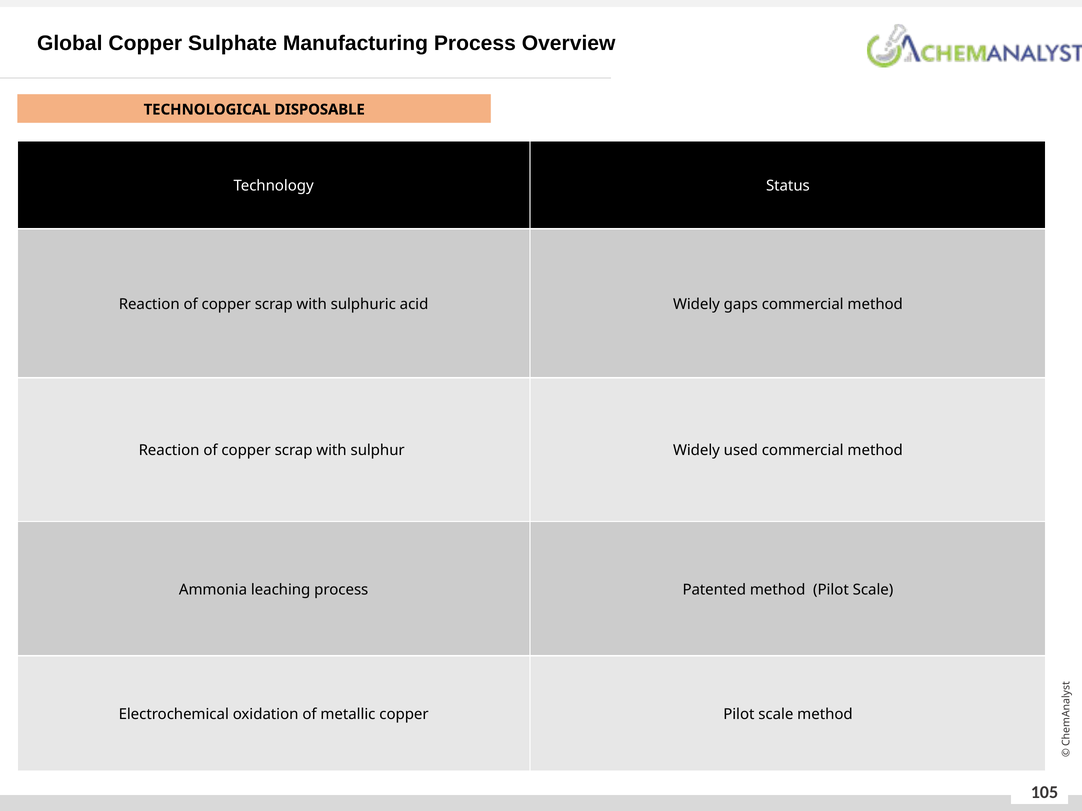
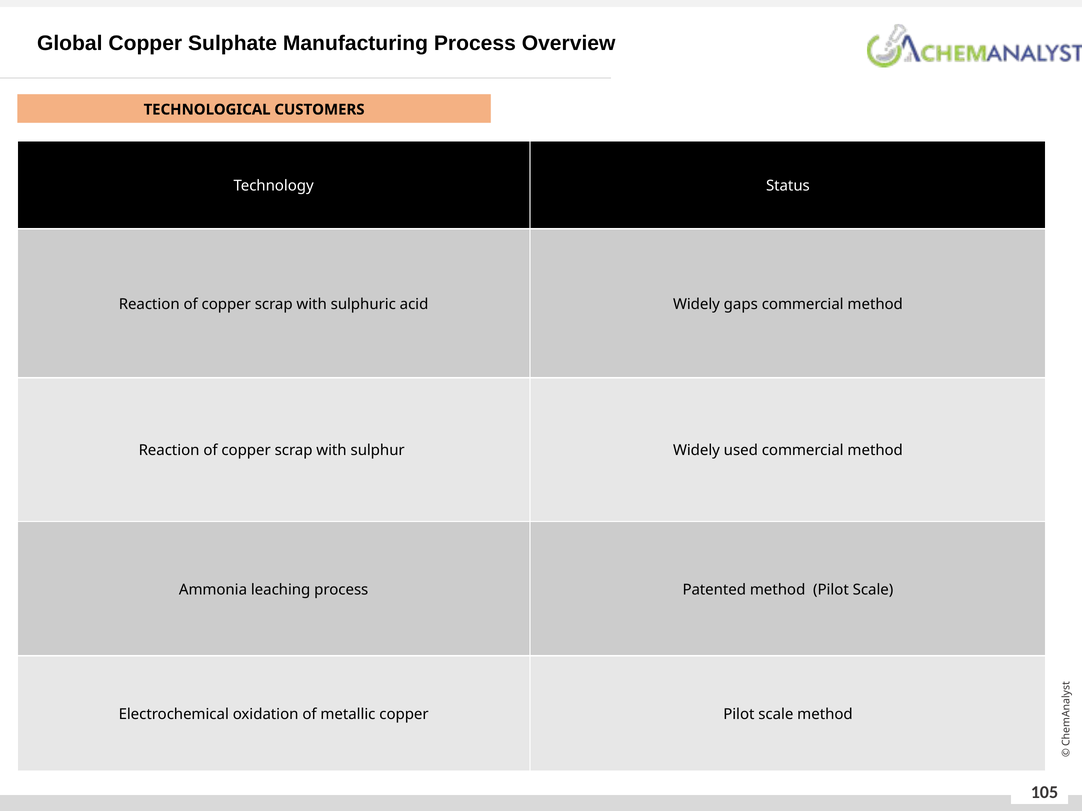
DISPOSABLE: DISPOSABLE -> CUSTOMERS
